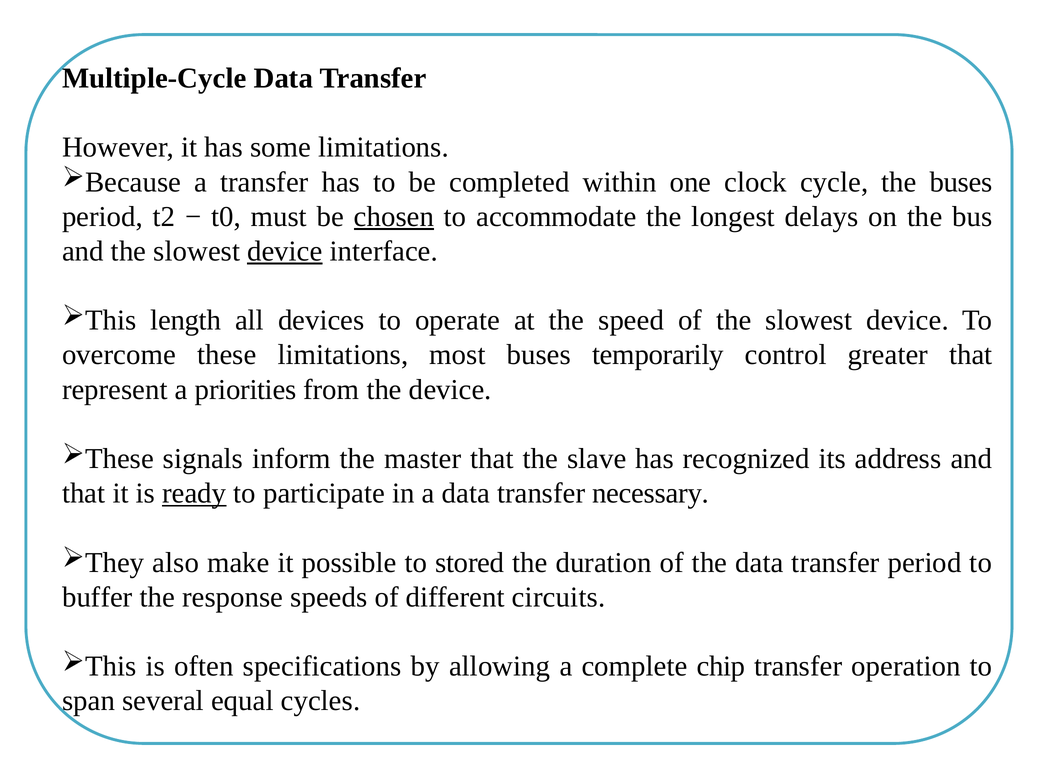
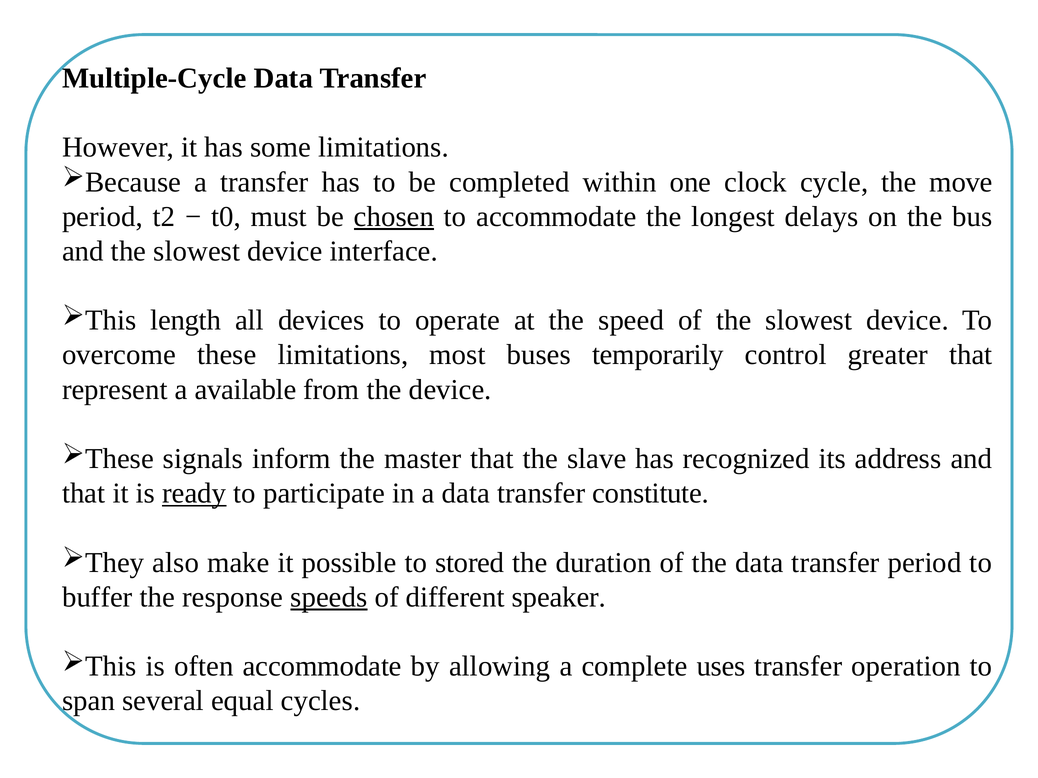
the buses: buses -> move
device at (285, 251) underline: present -> none
priorities: priorities -> available
necessary: necessary -> constitute
speeds underline: none -> present
circuits: circuits -> speaker
often specifications: specifications -> accommodate
chip: chip -> uses
